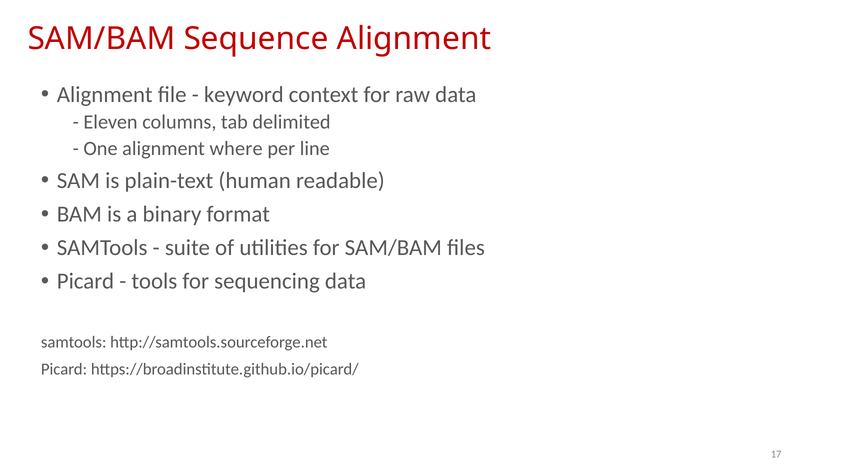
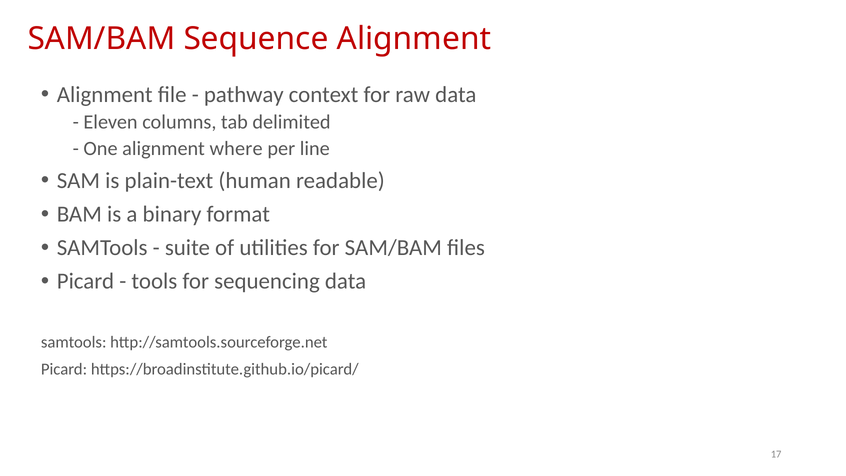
keyword: keyword -> pathway
